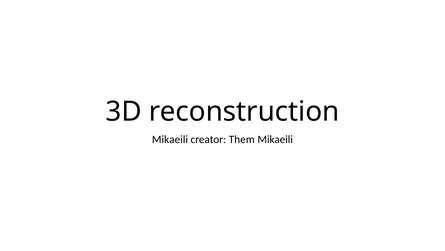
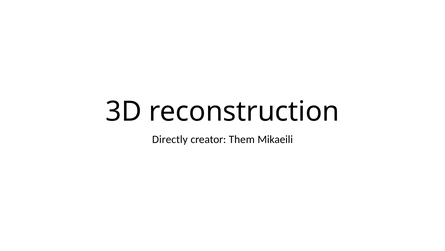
Mikaeili at (170, 139): Mikaeili -> Directly
